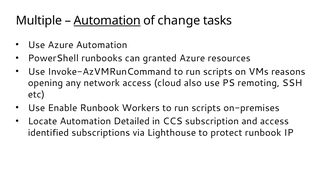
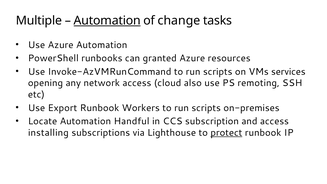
reasons: reasons -> services
Enable: Enable -> Export
Detailed: Detailed -> Handful
identified: identified -> installing
protect underline: none -> present
